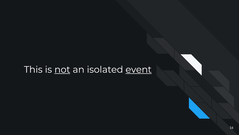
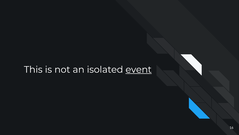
not underline: present -> none
